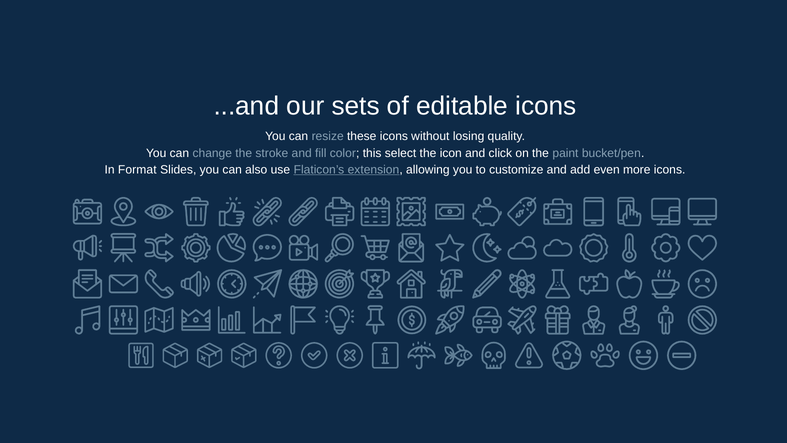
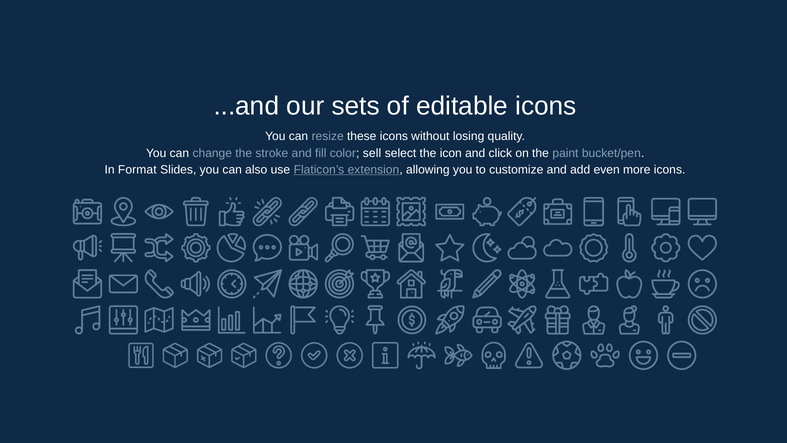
this: this -> sell
